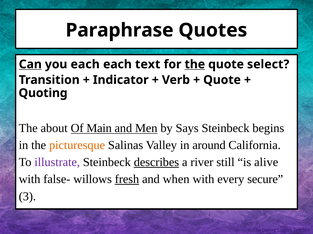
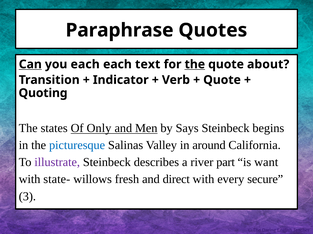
select: select -> about
about: about -> states
Main: Main -> Only
picturesque colour: orange -> blue
describes underline: present -> none
still: still -> part
alive: alive -> want
false-: false- -> state-
fresh underline: present -> none
when: when -> direct
